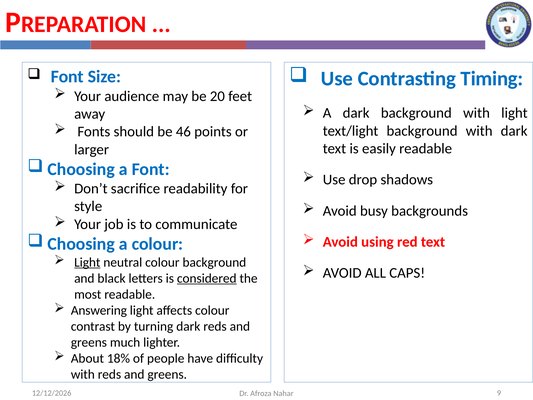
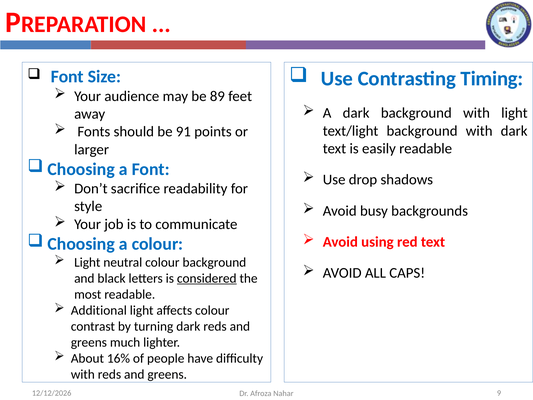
20: 20 -> 89
46: 46 -> 91
Light at (87, 262) underline: present -> none
Answering: Answering -> Additional
18%: 18% -> 16%
